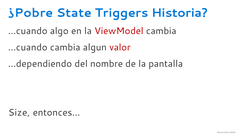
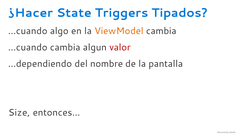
¿Pobre: ¿Pobre -> ¿Hacer
Historia: Historia -> Tipados
ViewModel colour: red -> orange
